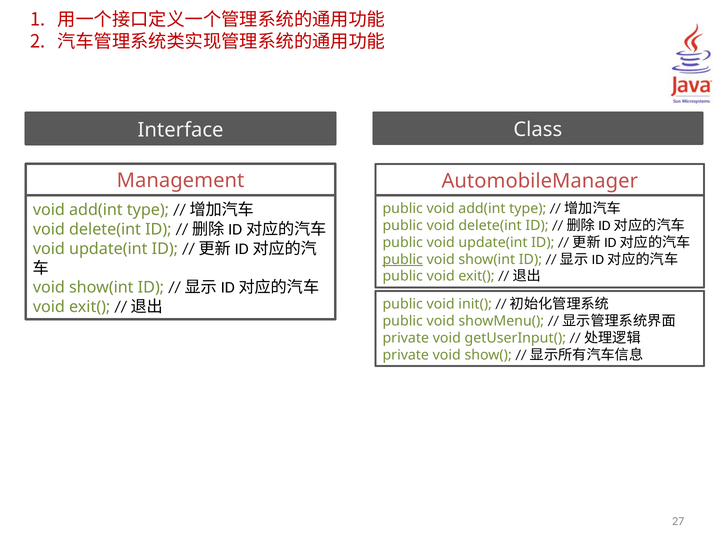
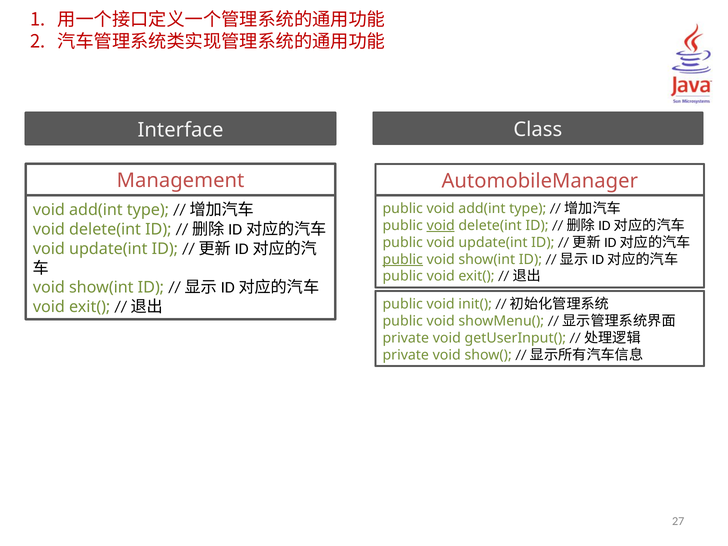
void at (441, 225) underline: none -> present
